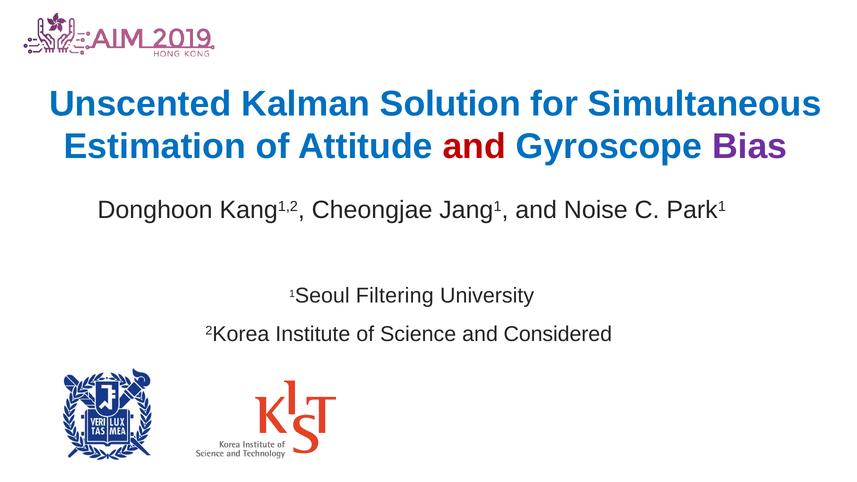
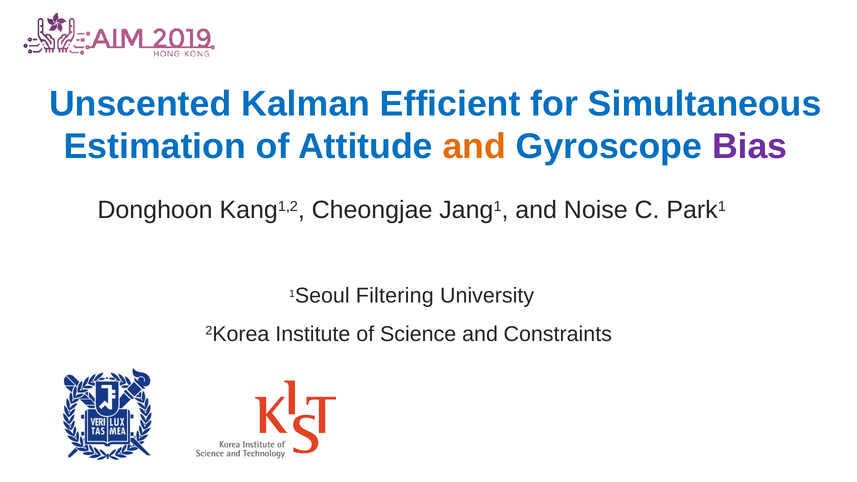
Solution: Solution -> Efficient
and at (474, 147) colour: red -> orange
Considered: Considered -> Constraints
